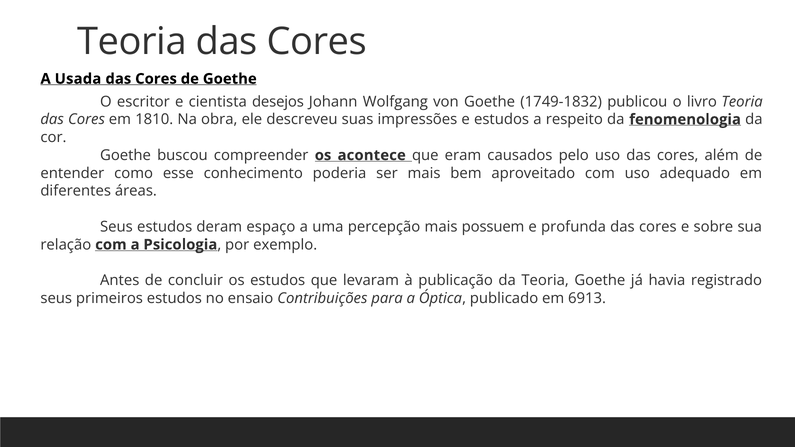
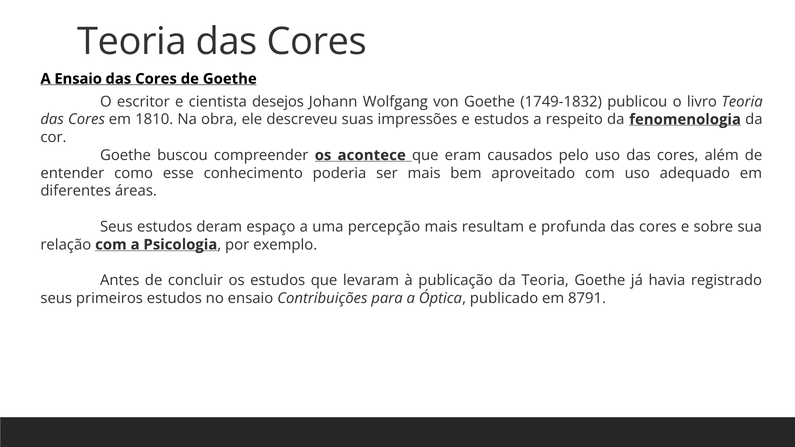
A Usada: Usada -> Ensaio
possuem: possuem -> resultam
6913: 6913 -> 8791
